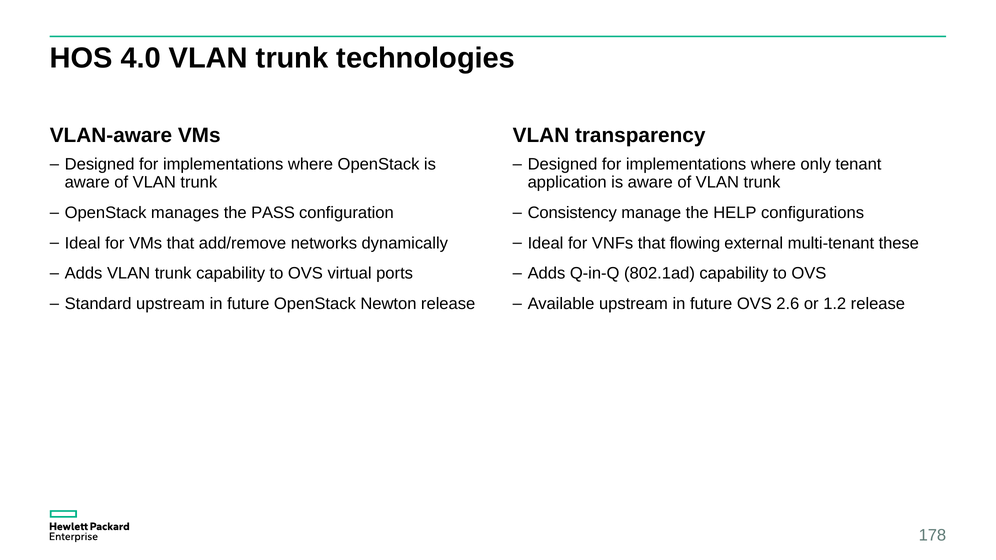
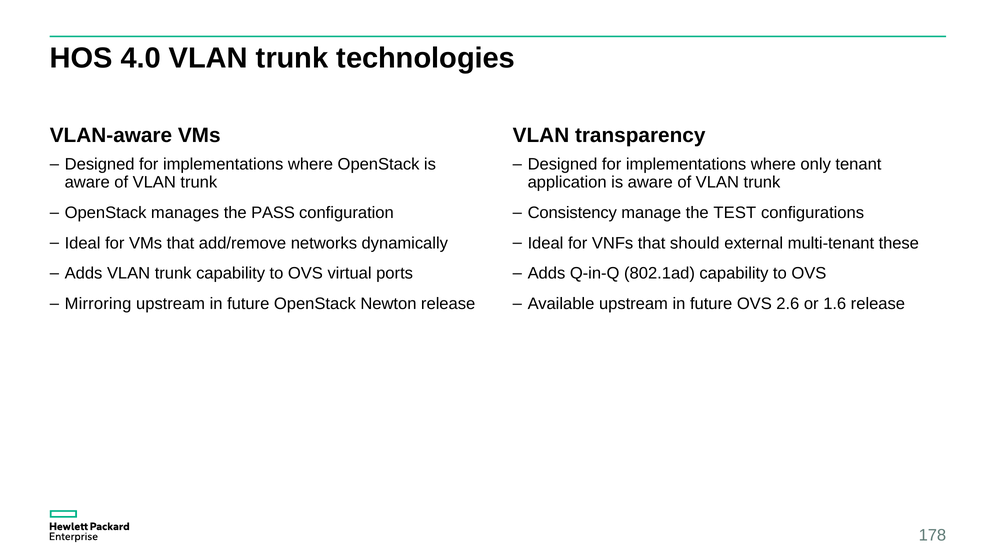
HELP: HELP -> TEST
flowing: flowing -> should
Standard: Standard -> Mirroring
1.2: 1.2 -> 1.6
